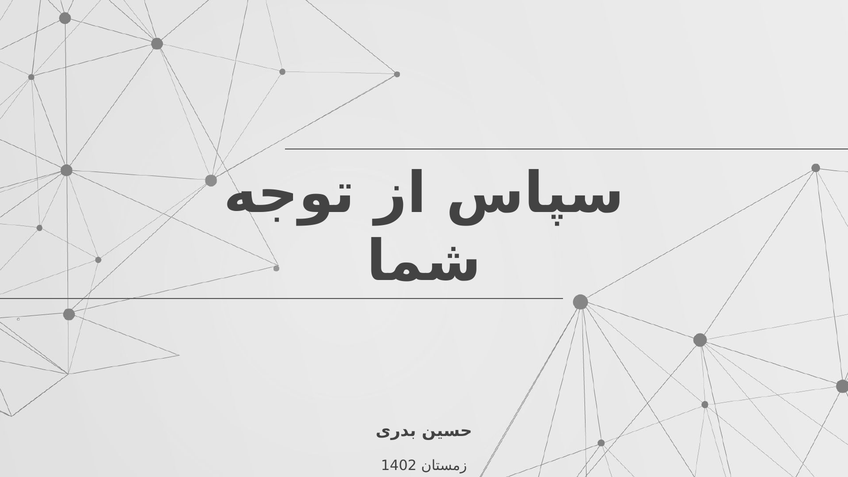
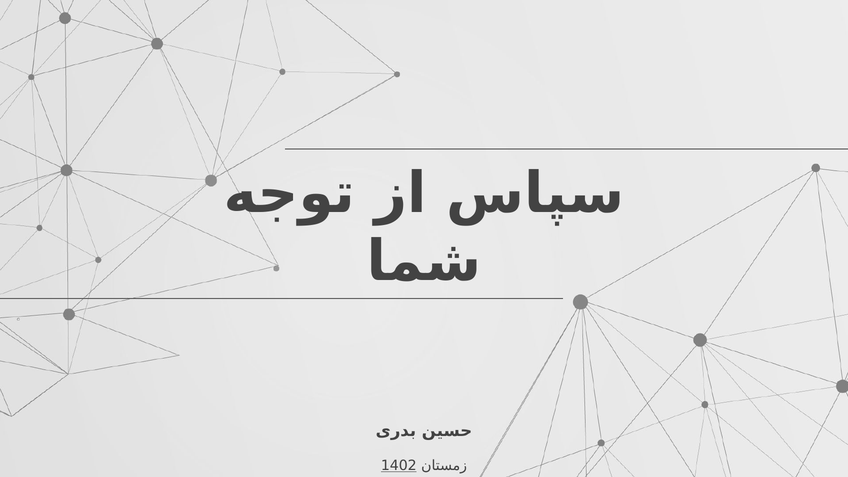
1402 underline: none -> present
